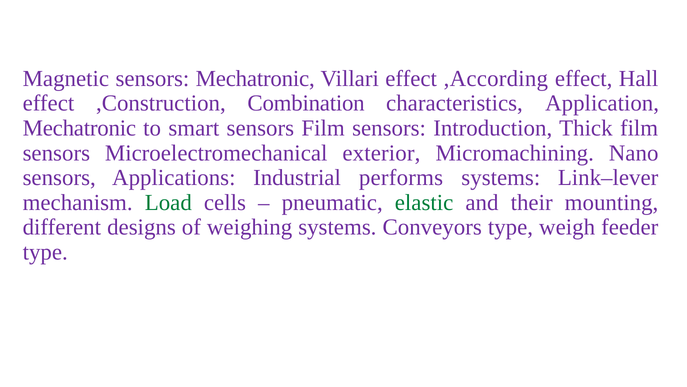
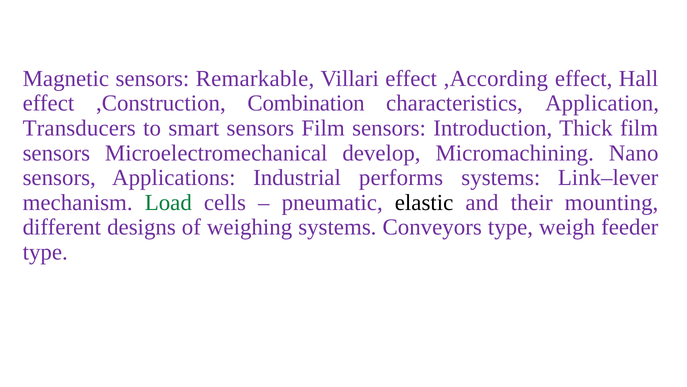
sensors Mechatronic: Mechatronic -> Remarkable
Mechatronic at (79, 128): Mechatronic -> Transducers
exterior: exterior -> develop
elastic colour: green -> black
